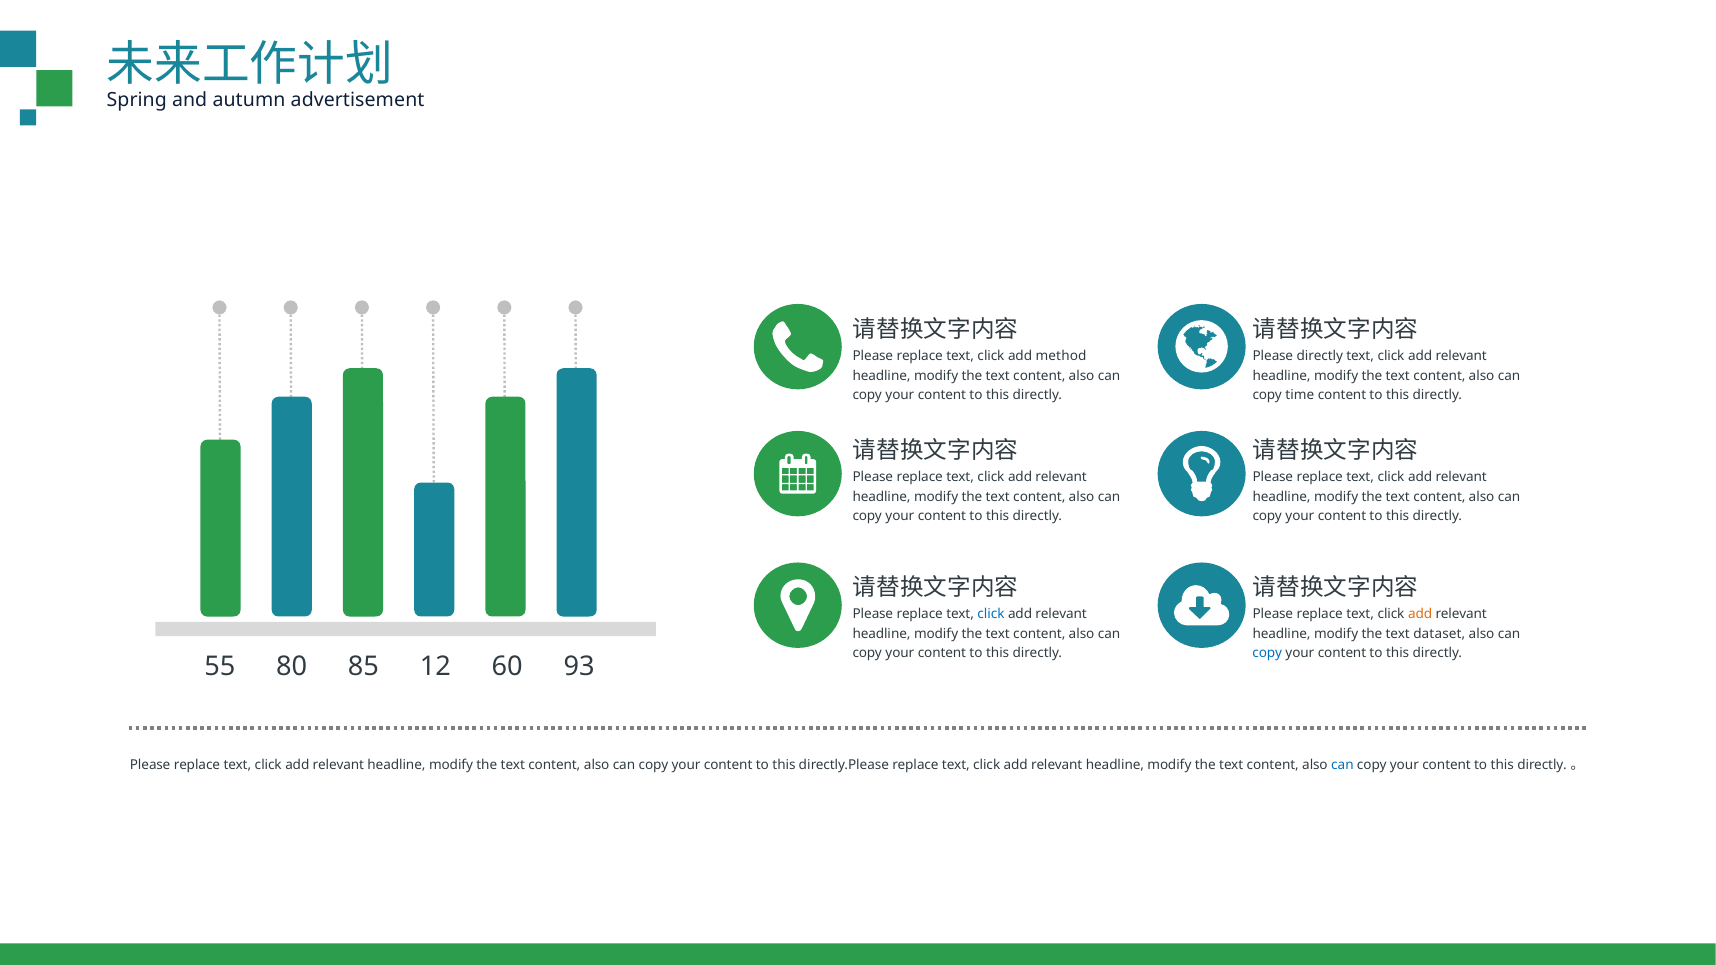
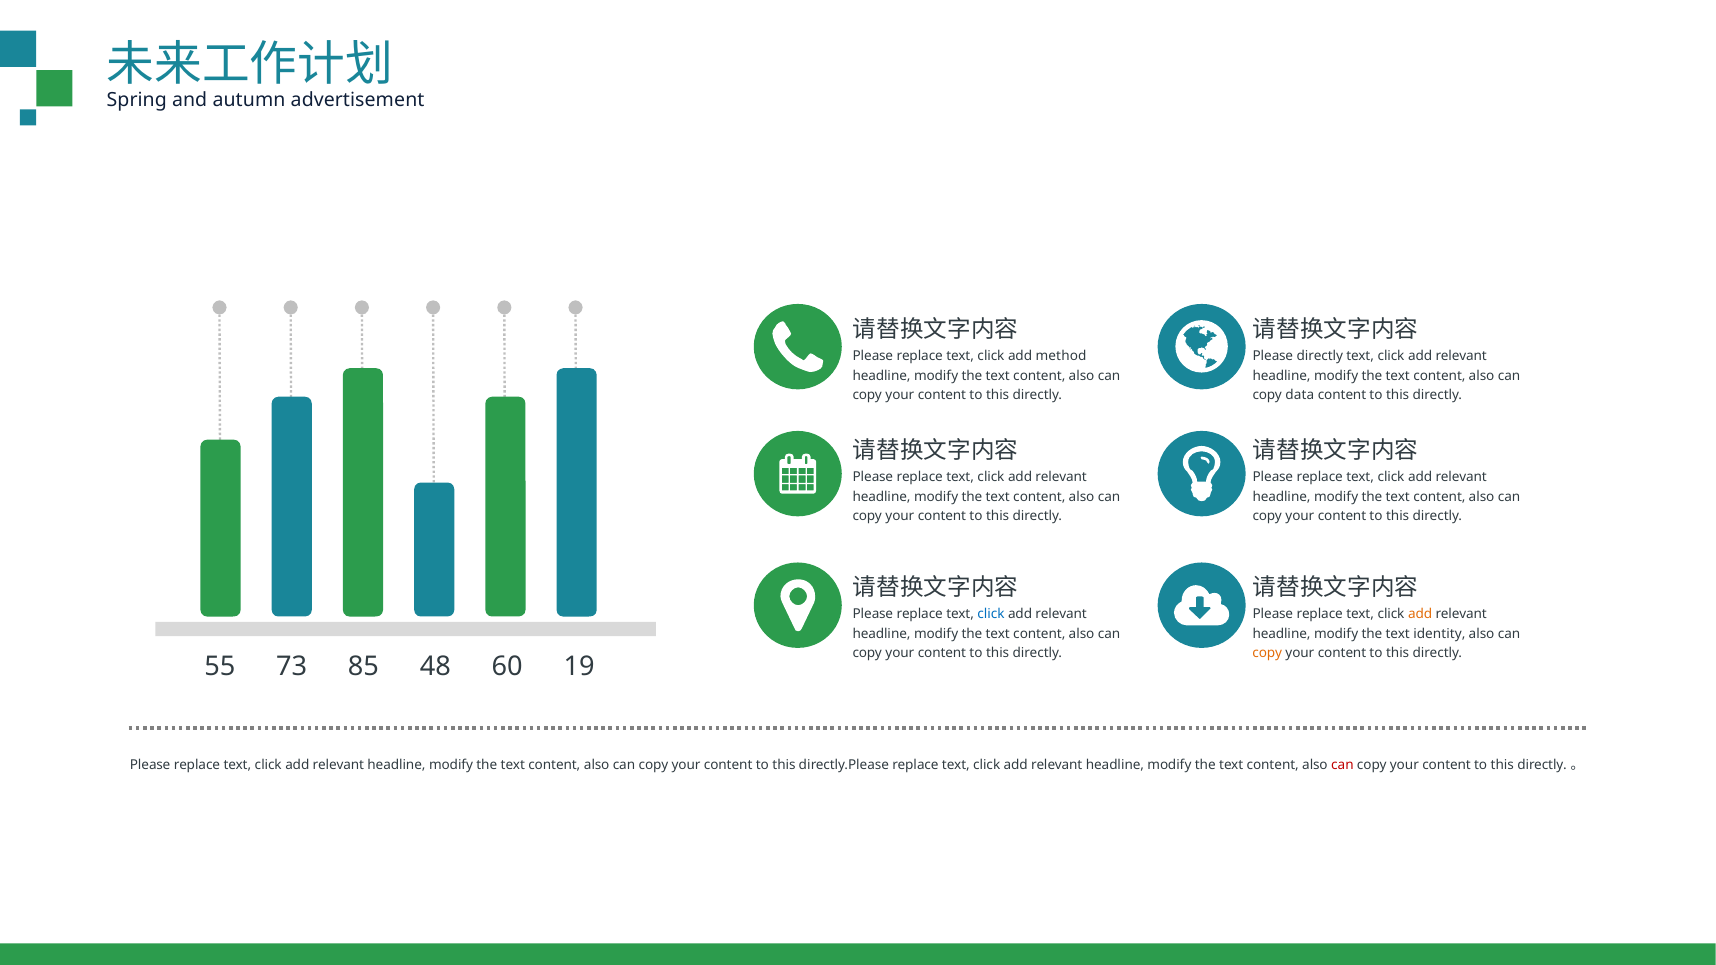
time: time -> data
dataset: dataset -> identity
copy at (1267, 653) colour: blue -> orange
80: 80 -> 73
12: 12 -> 48
93: 93 -> 19
can at (1342, 766) colour: blue -> red
